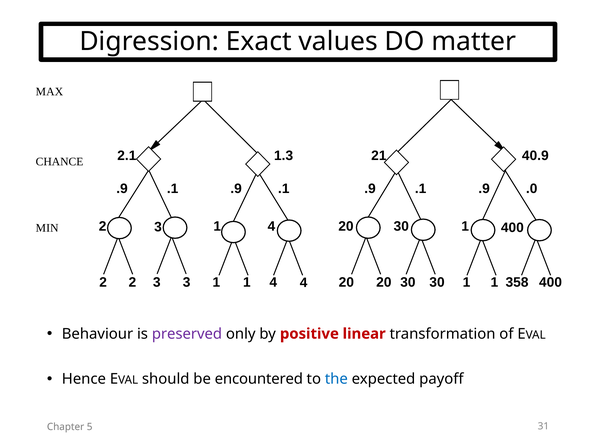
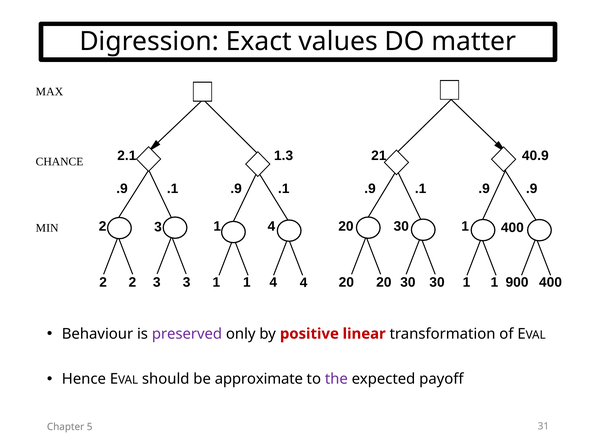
.9 .0: .0 -> .9
358: 358 -> 900
encountered: encountered -> approximate
the colour: blue -> purple
